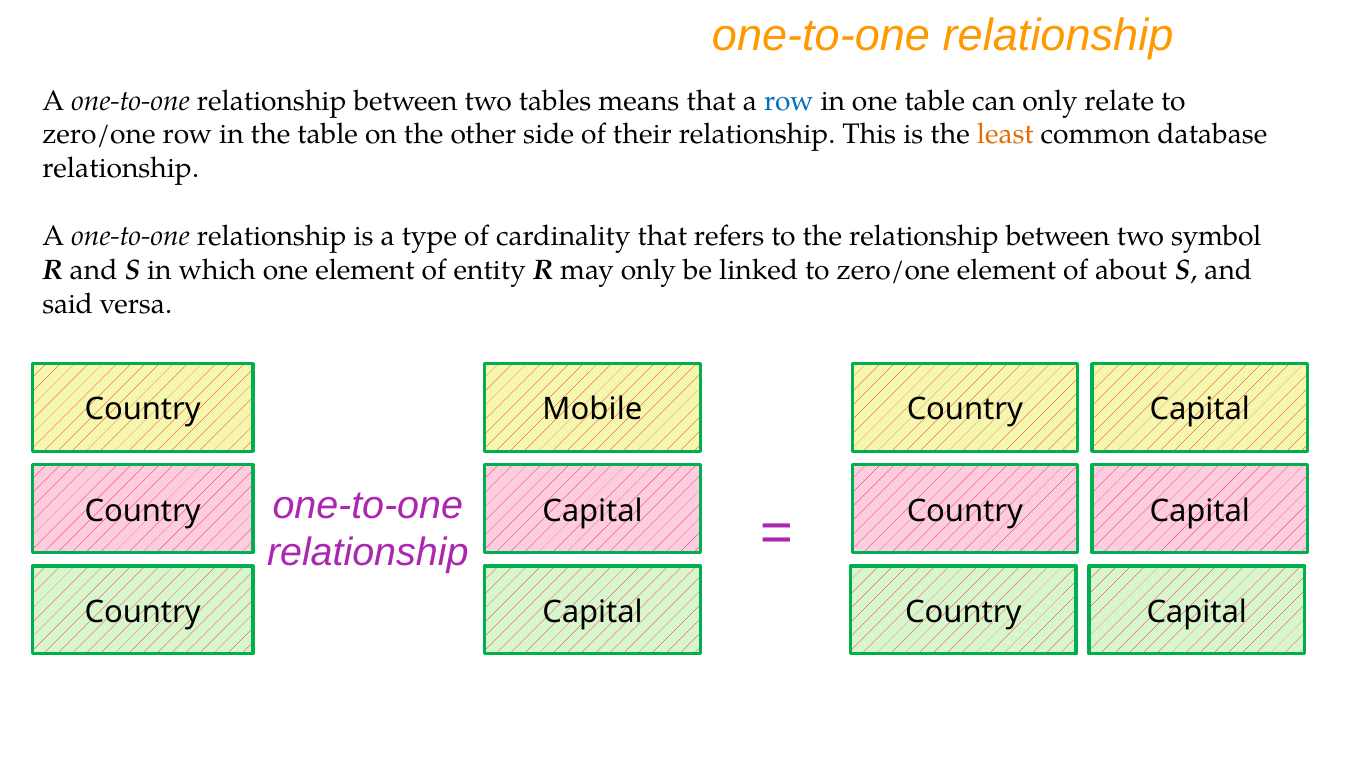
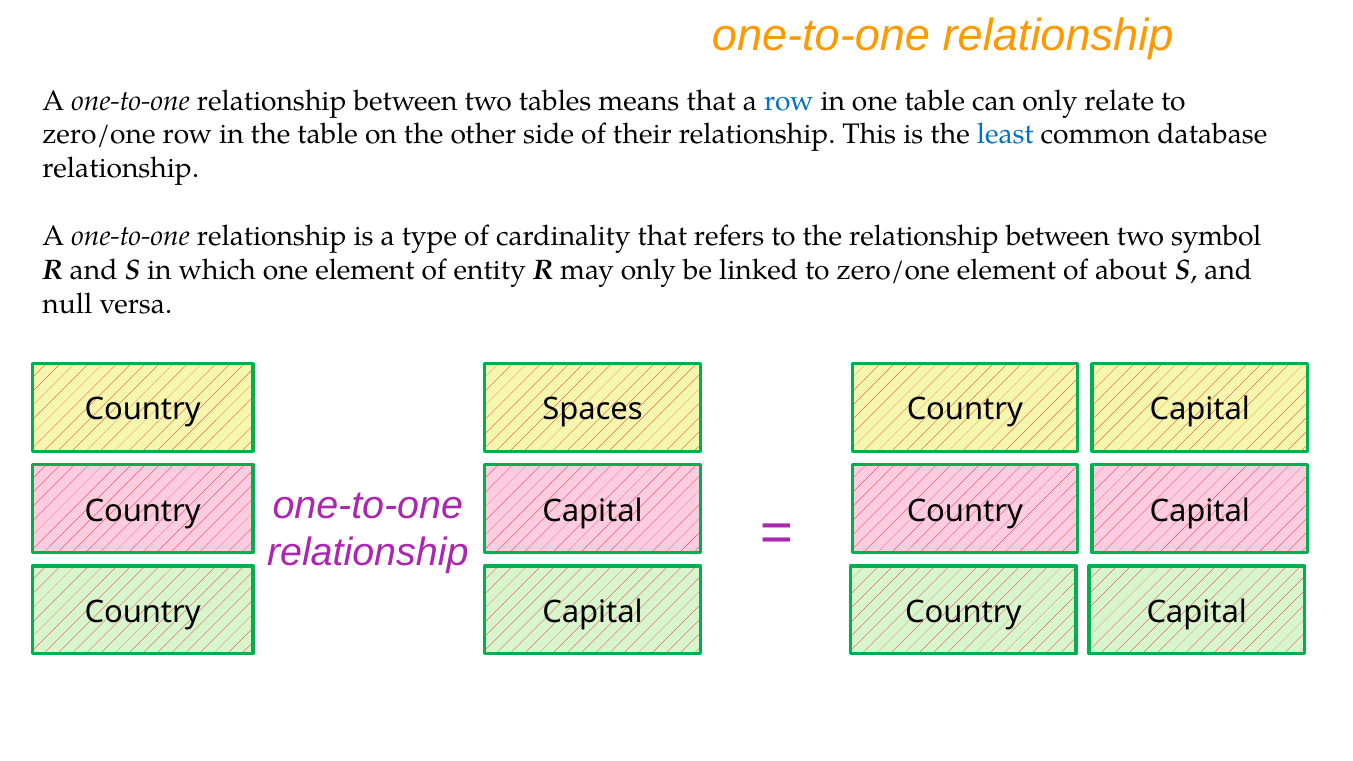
least colour: orange -> blue
said: said -> null
Mobile: Mobile -> Spaces
